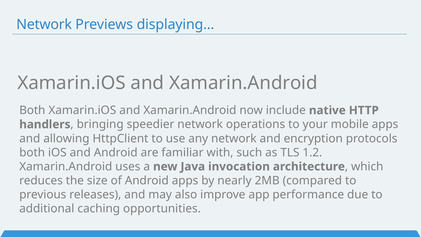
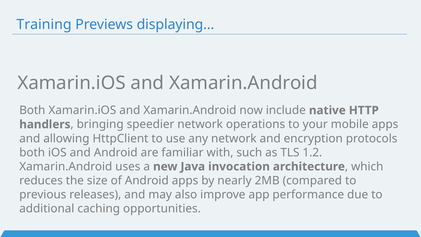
Network at (44, 25): Network -> Training
